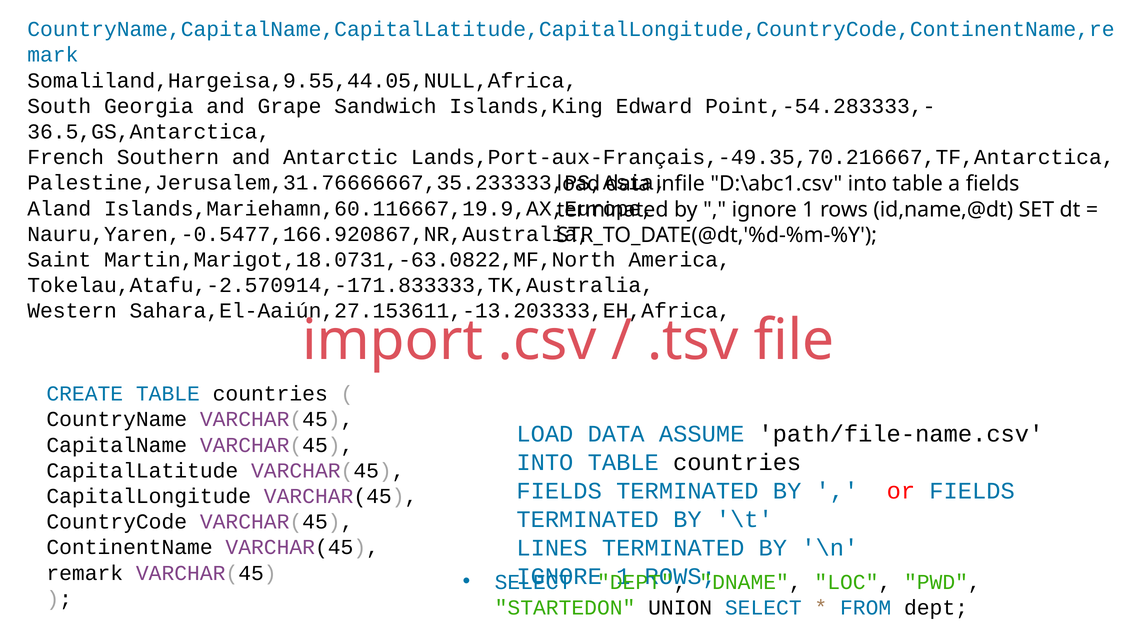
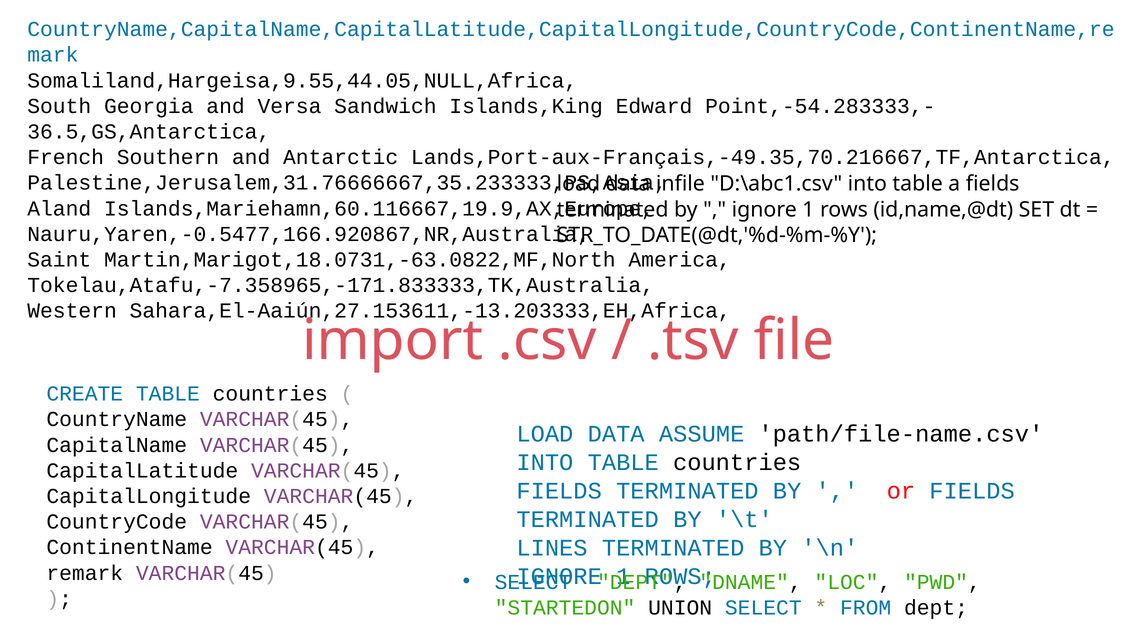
Grape: Grape -> Versa
Tokelau,Atafu,-2.570914,-171.833333,TK,Australia: Tokelau,Atafu,-2.570914,-171.833333,TK,Australia -> Tokelau,Atafu,-7.358965,-171.833333,TK,Australia
